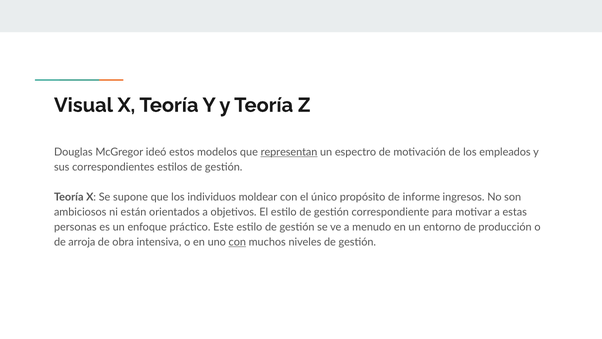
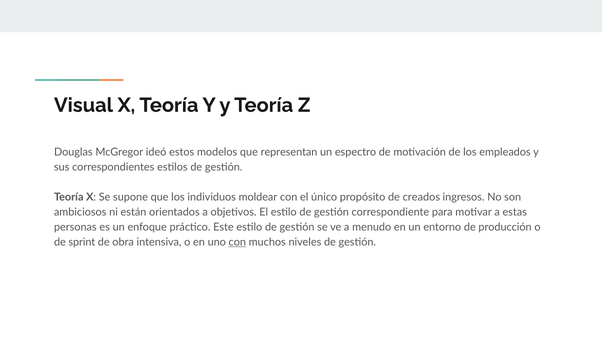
representan underline: present -> none
informe: informe -> creados
arroja: arroja -> sprint
